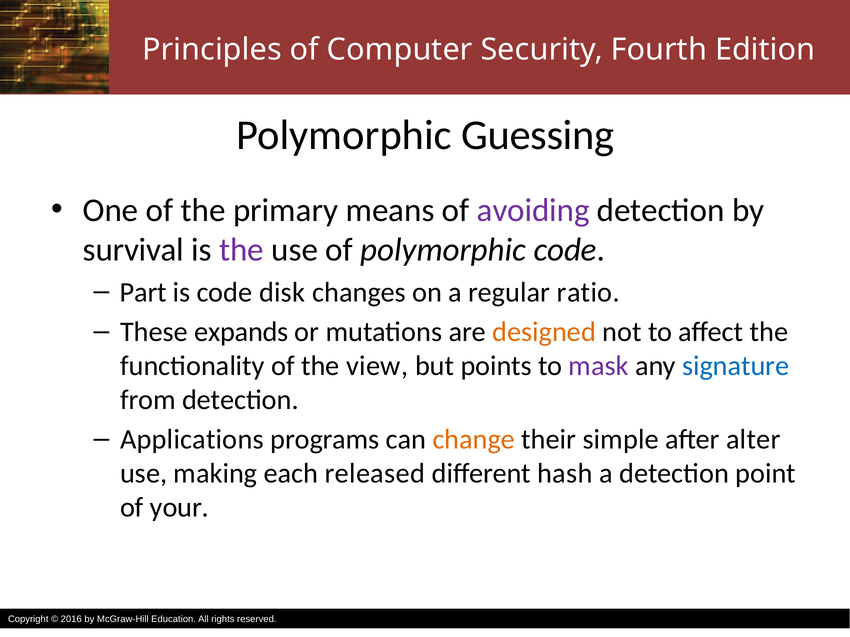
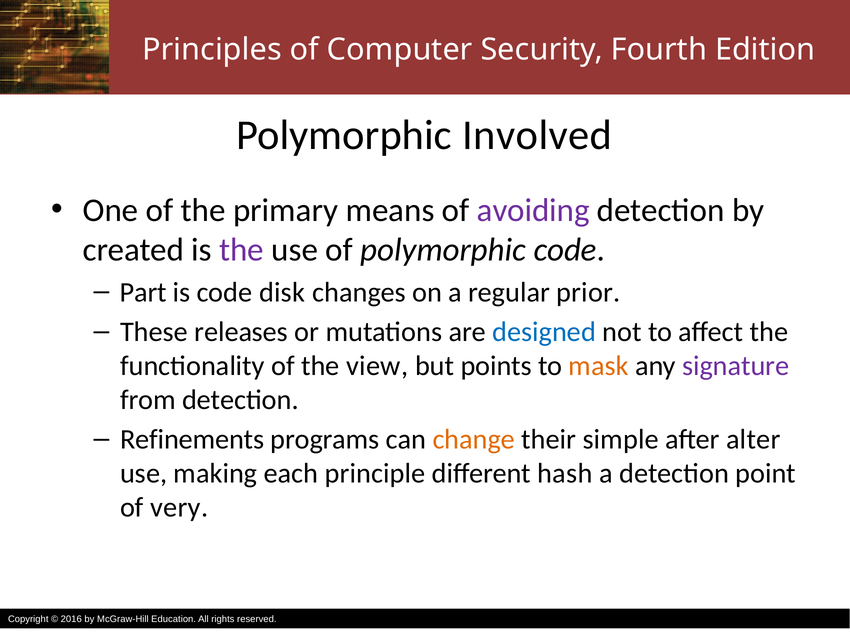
Guessing: Guessing -> Involved
survival: survival -> created
ratio: ratio -> prior
expands: expands -> releases
designed colour: orange -> blue
mask colour: purple -> orange
signature colour: blue -> purple
Applications: Applications -> Refinements
released: released -> principle
your: your -> very
